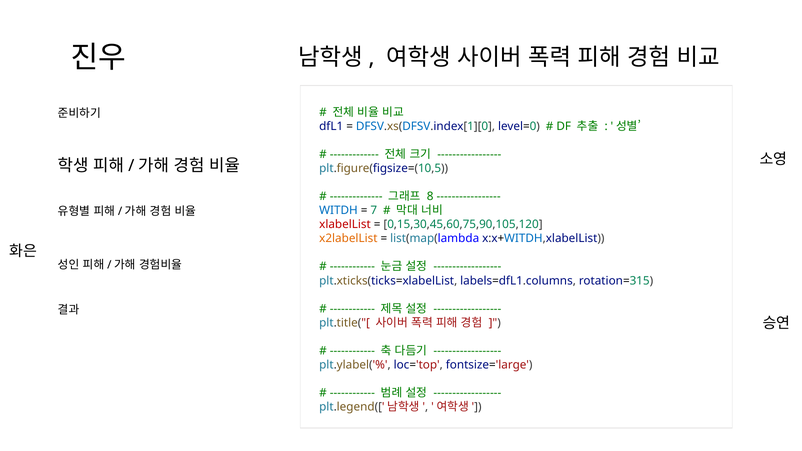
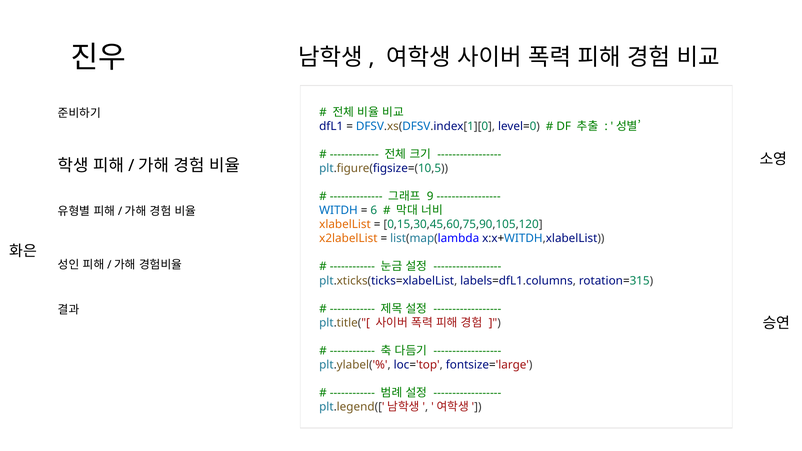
8: 8 -> 9
7: 7 -> 6
xlabelList colour: red -> orange
